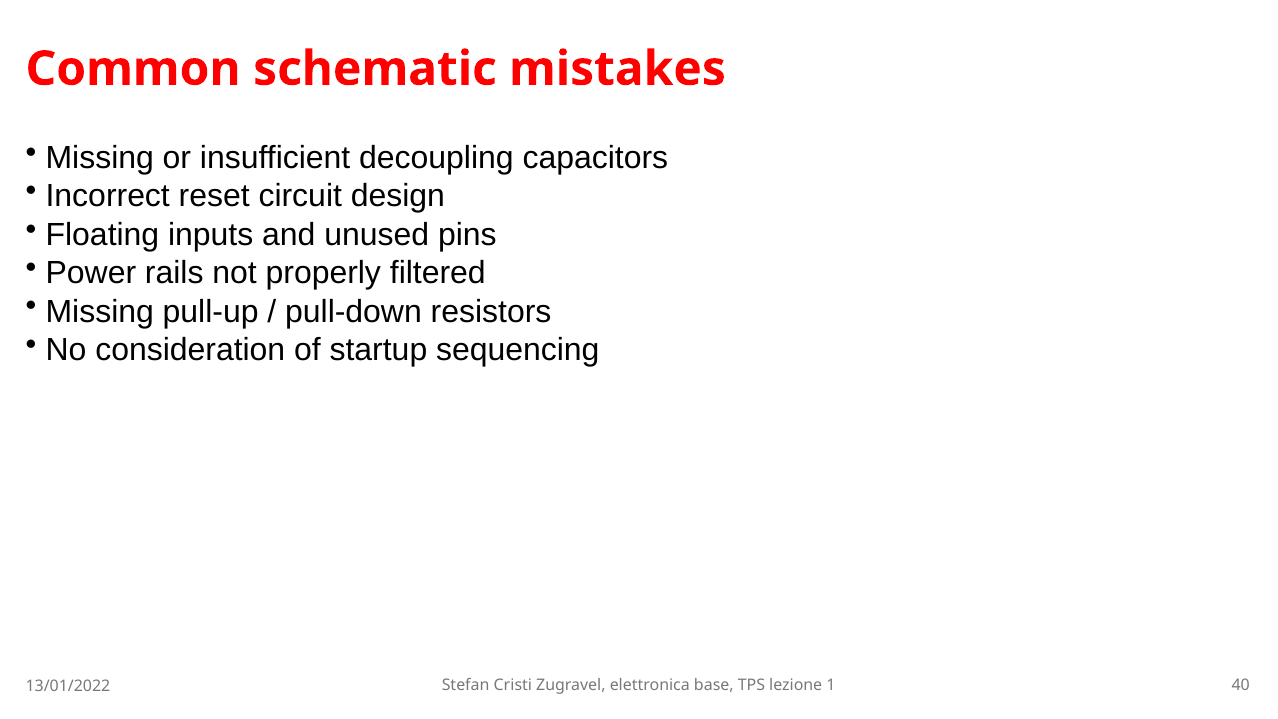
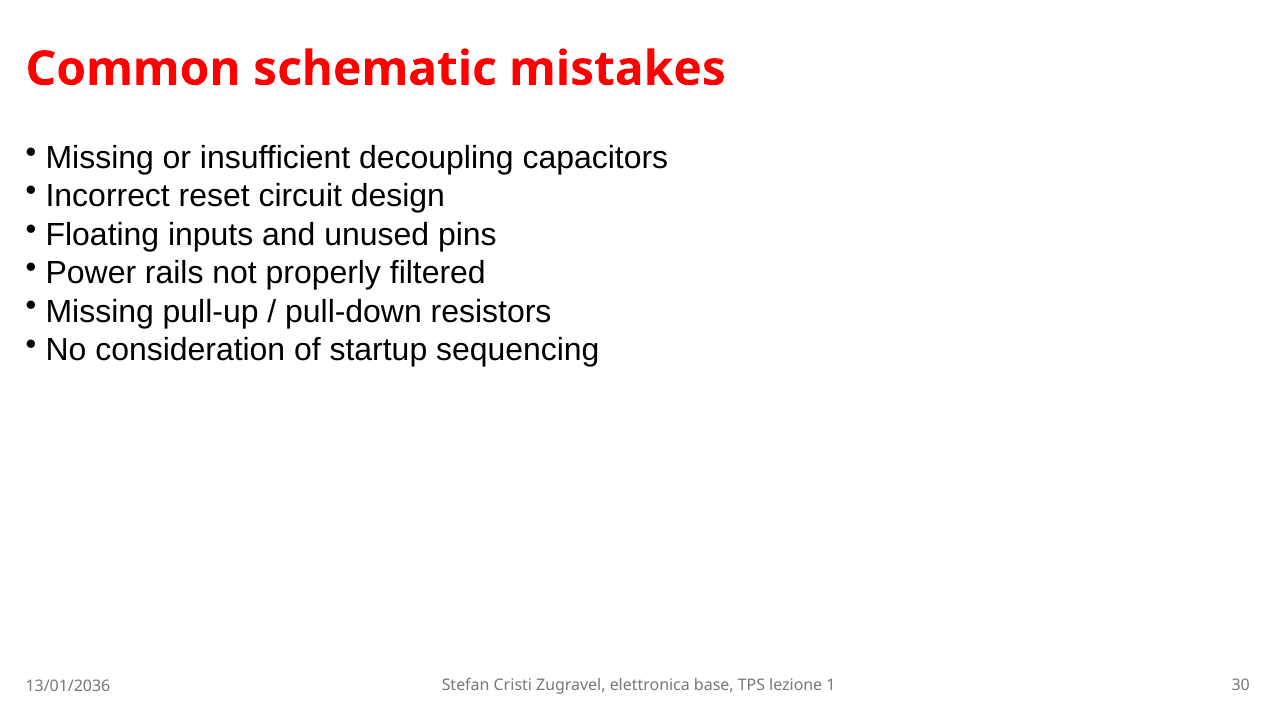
40: 40 -> 30
13/01/2022: 13/01/2022 -> 13/01/2036
